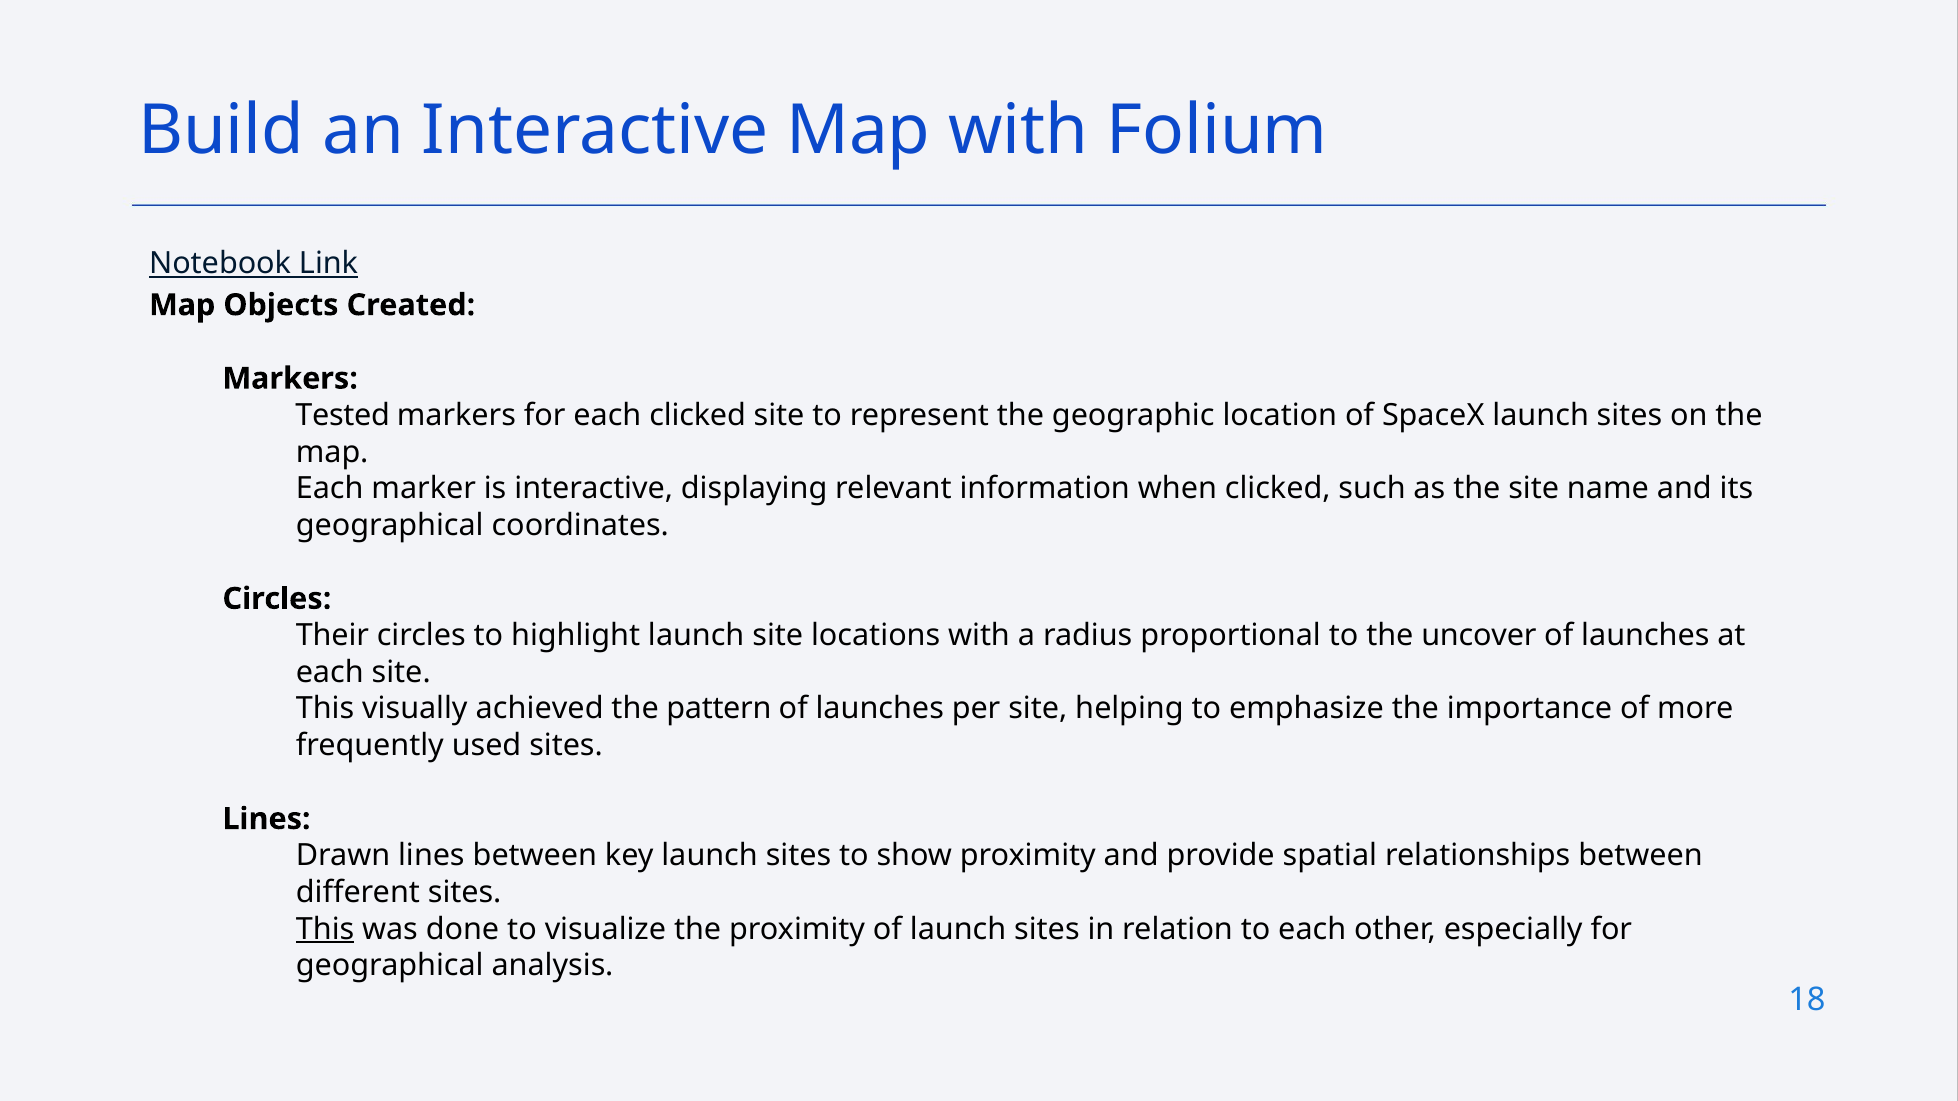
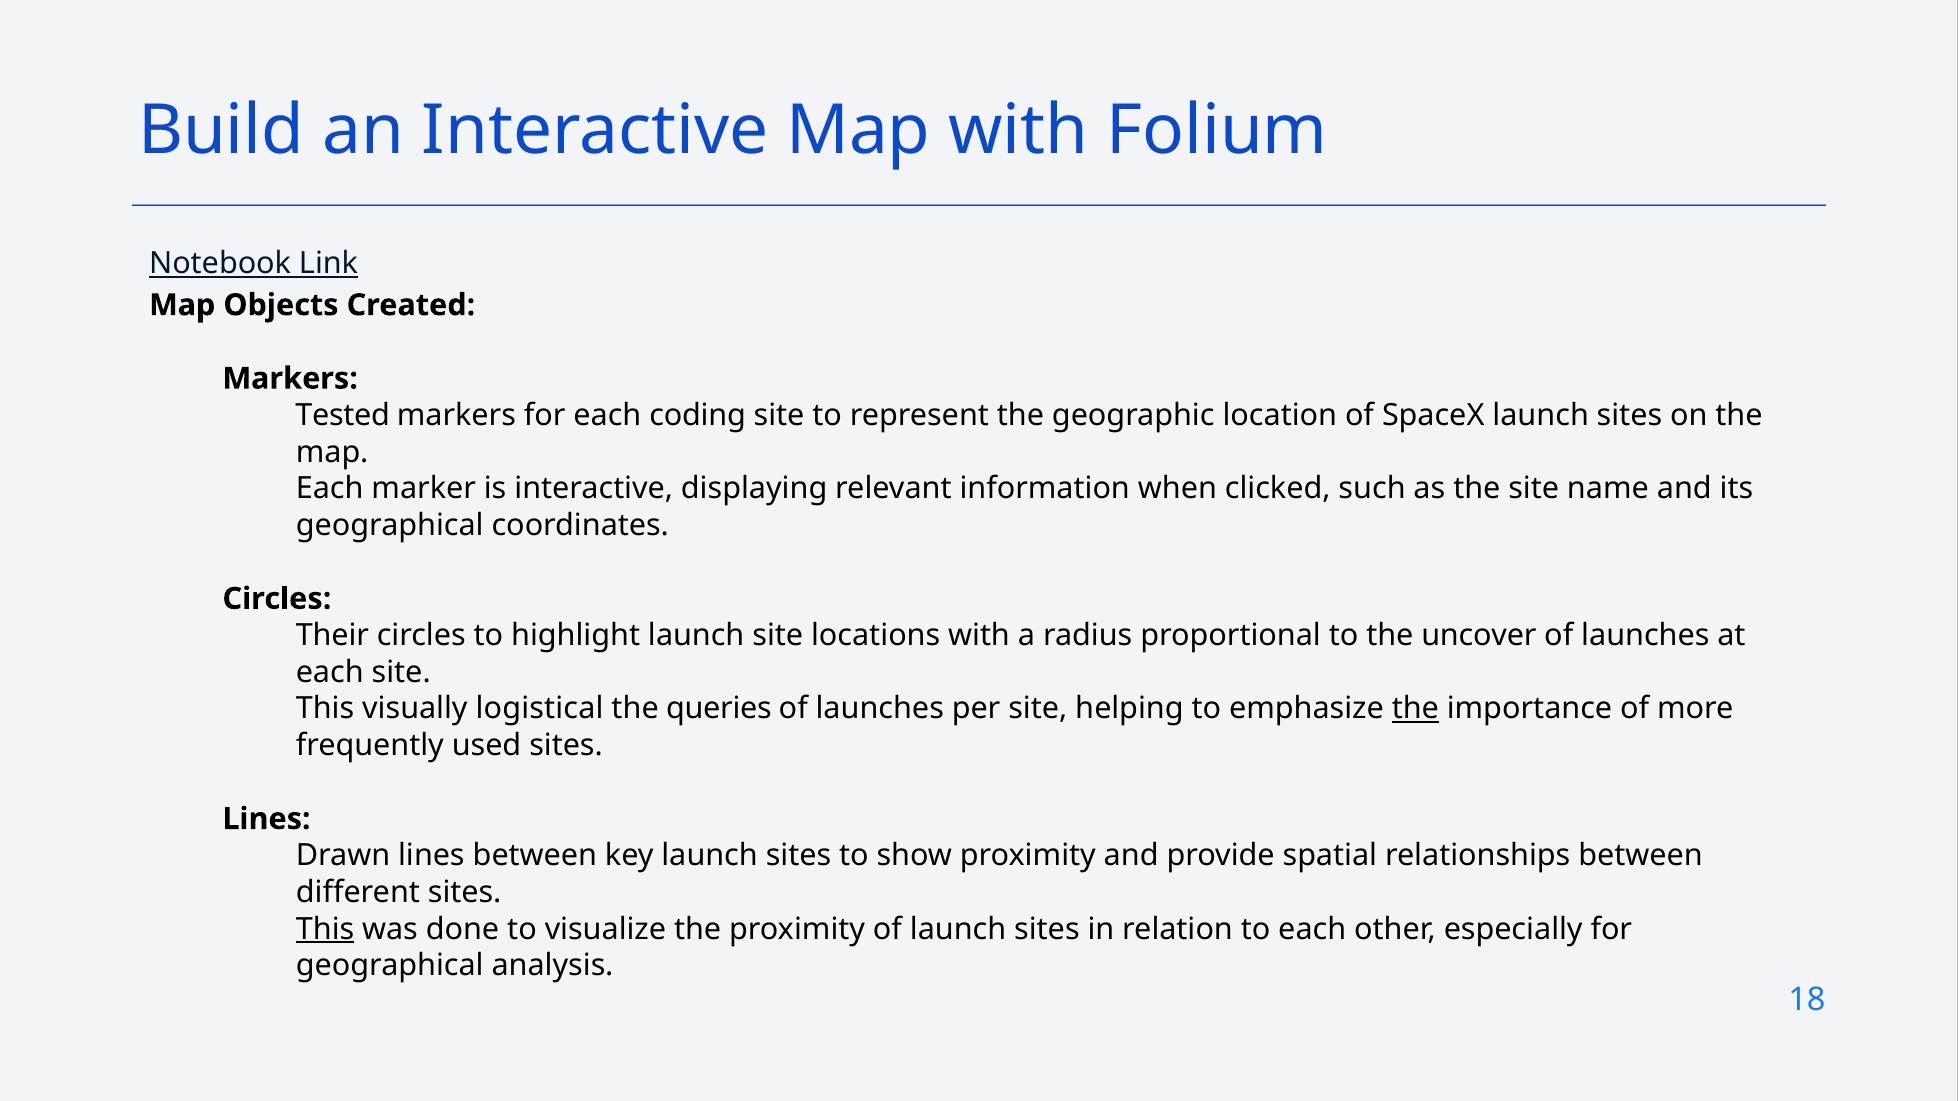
each clicked: clicked -> coding
achieved: achieved -> logistical
pattern: pattern -> queries
the at (1415, 709) underline: none -> present
